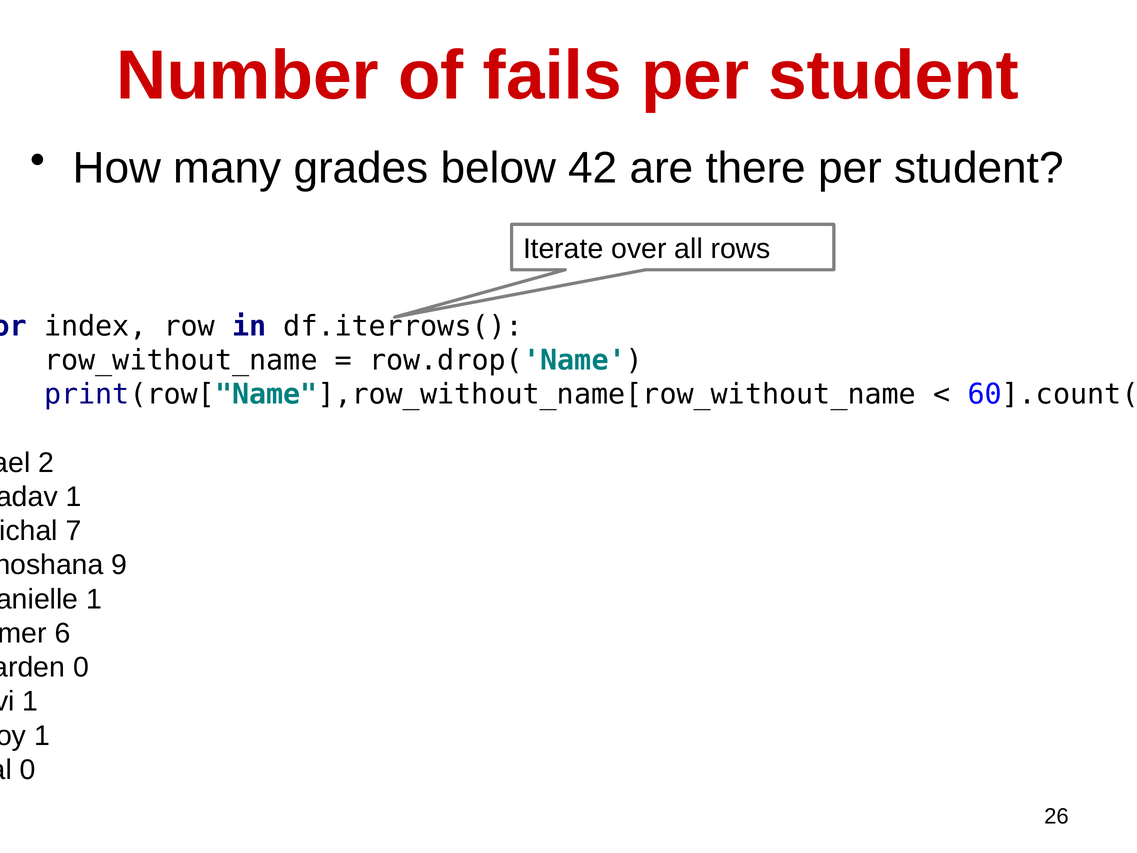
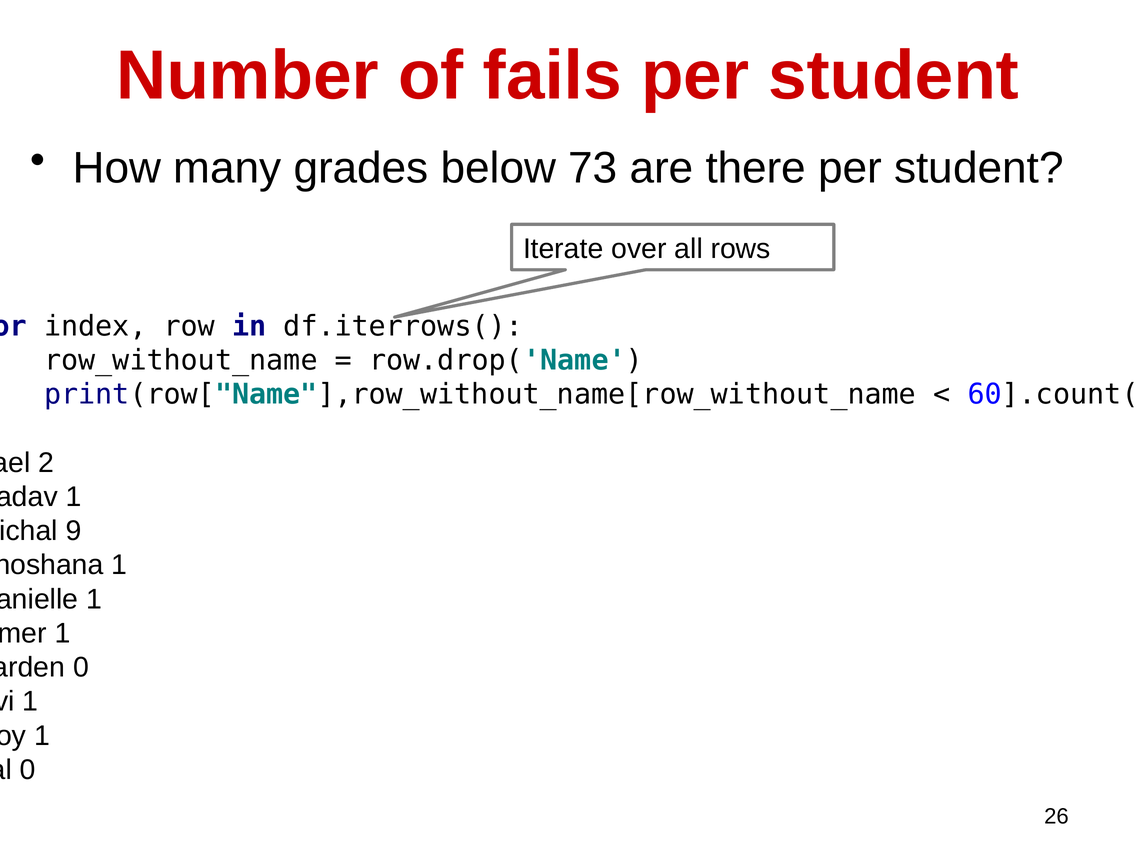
42: 42 -> 73
7: 7 -> 9
9 at (119, 565): 9 -> 1
6 at (62, 633): 6 -> 1
